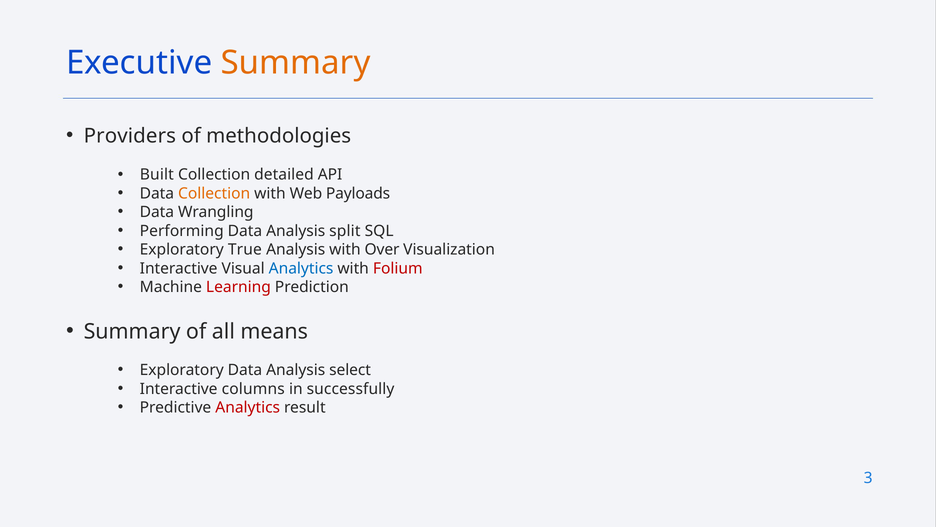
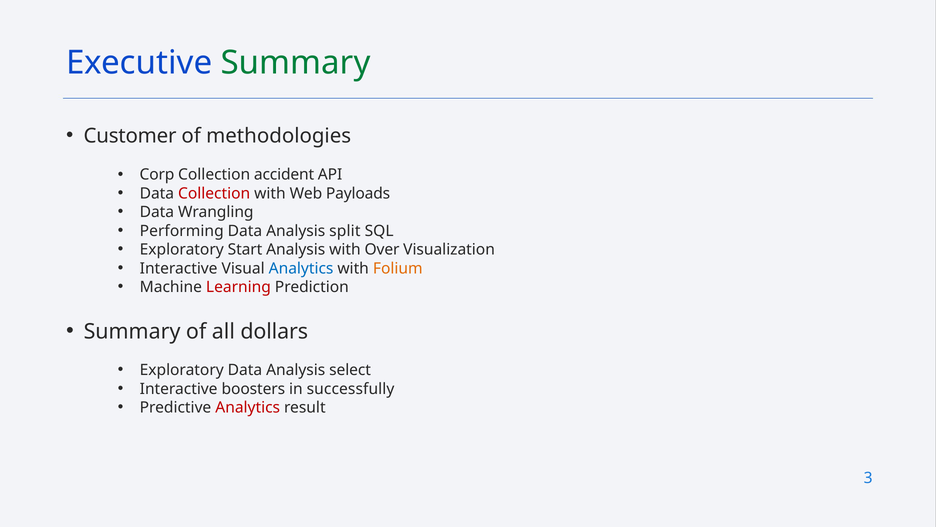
Summary at (296, 63) colour: orange -> green
Providers: Providers -> Customer
Built: Built -> Corp
detailed: detailed -> accident
Collection at (214, 193) colour: orange -> red
True: True -> Start
Folium colour: red -> orange
means: means -> dollars
columns: columns -> boosters
